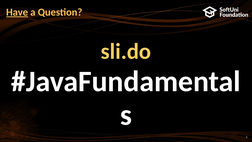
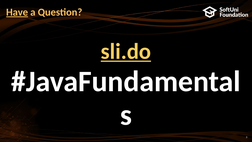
sli.do underline: none -> present
